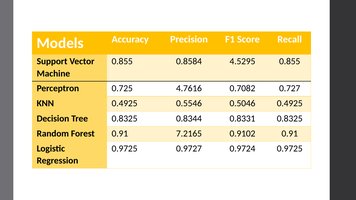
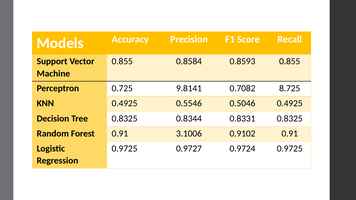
4.5295: 4.5295 -> 0.8593
4.7616: 4.7616 -> 9.8141
0.727: 0.727 -> 8.725
7.2165: 7.2165 -> 3.1006
